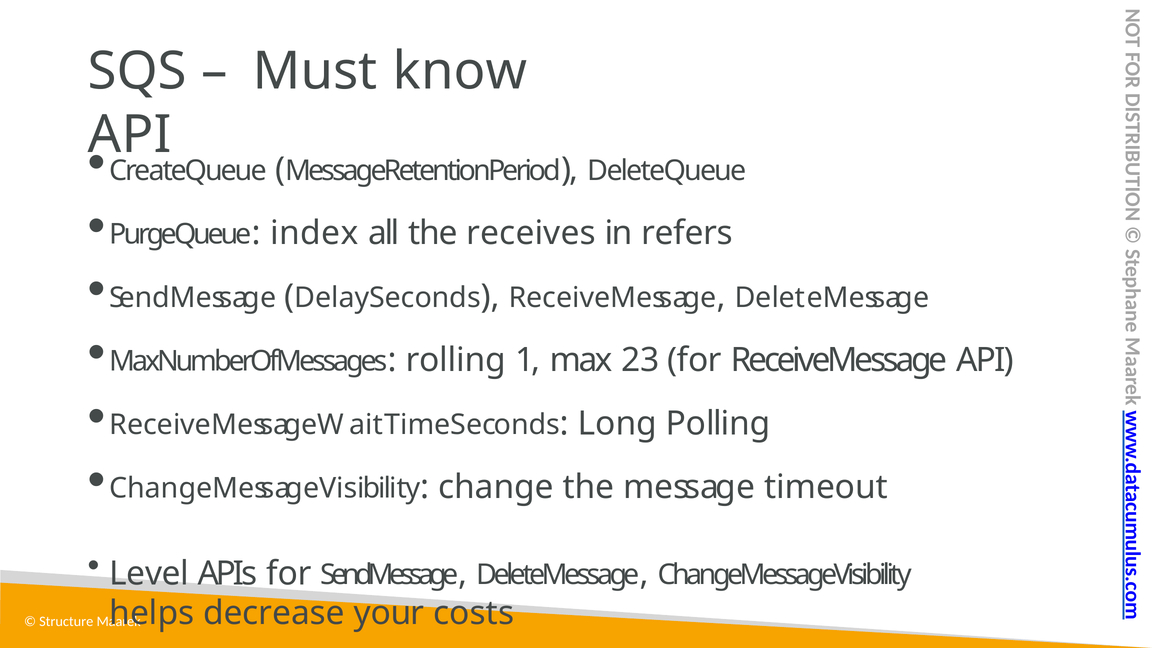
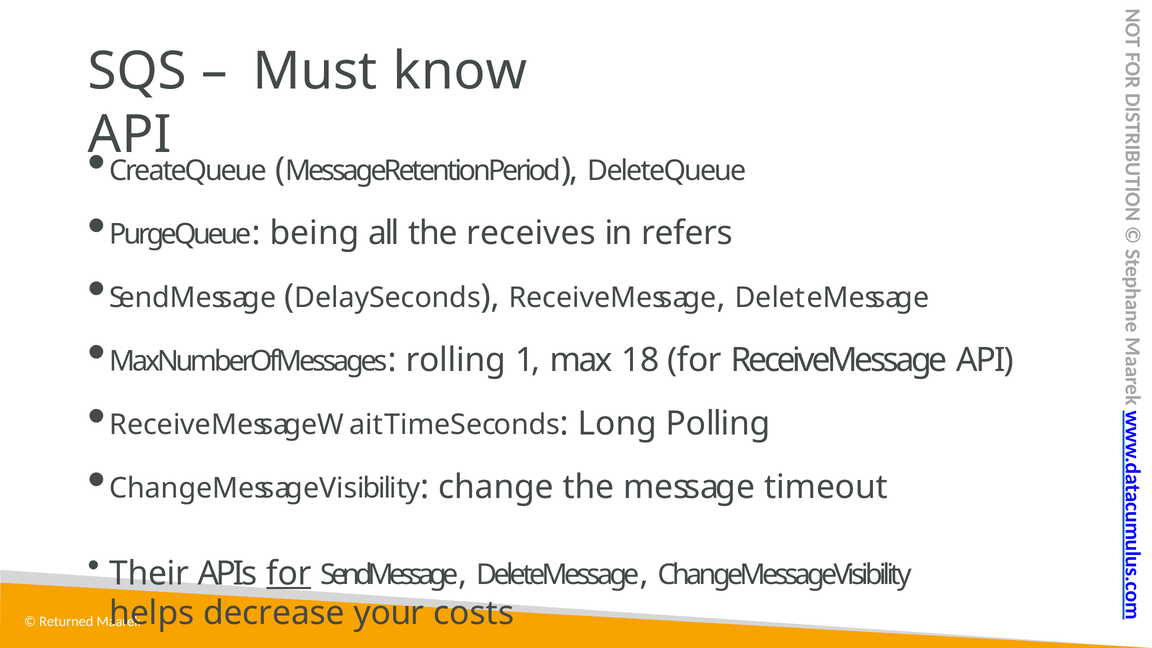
index: index -> being
23: 23 -> 18
Level: Level -> Their
for at (289, 574) underline: none -> present
Structure: Structure -> Returned
